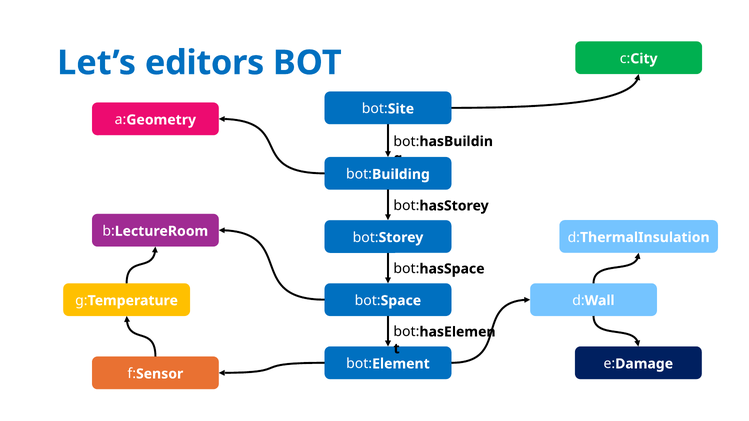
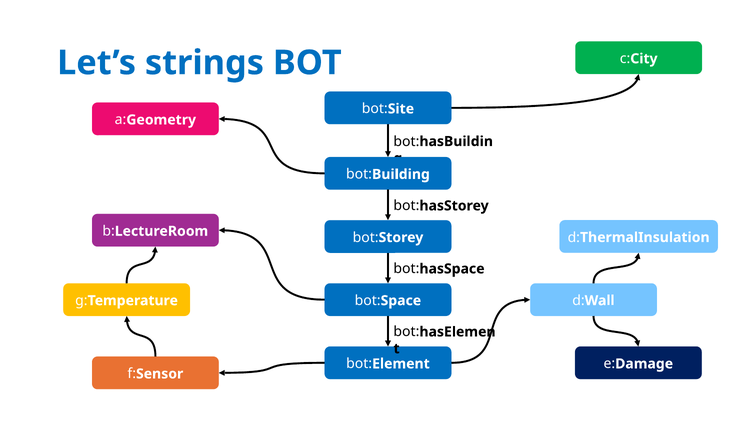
editors: editors -> strings
